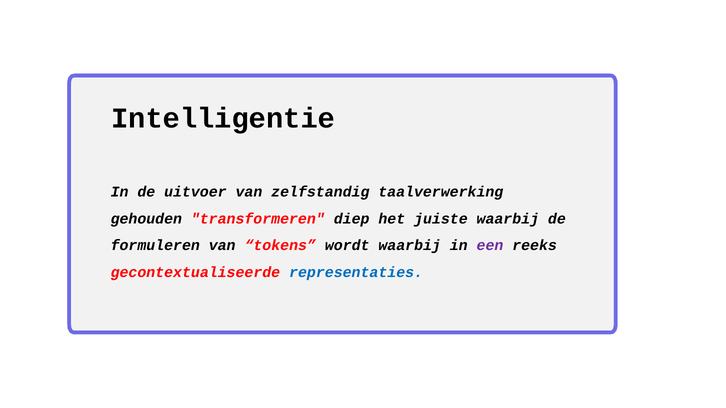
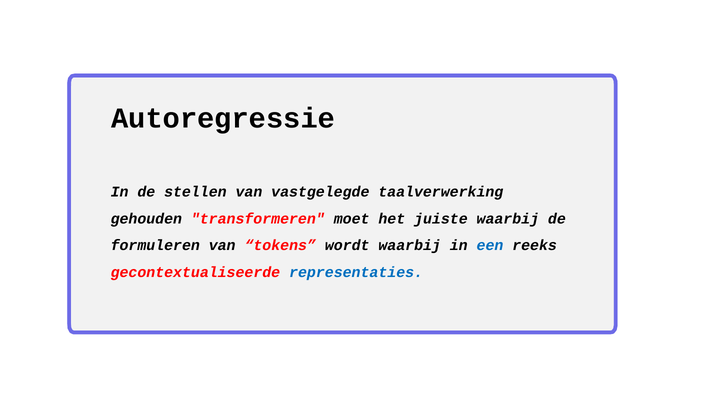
Intelligentie: Intelligentie -> Autoregressie
uitvoer: uitvoer -> stellen
zelfstandig: zelfstandig -> vastgelegde
diep: diep -> moet
een colour: purple -> blue
